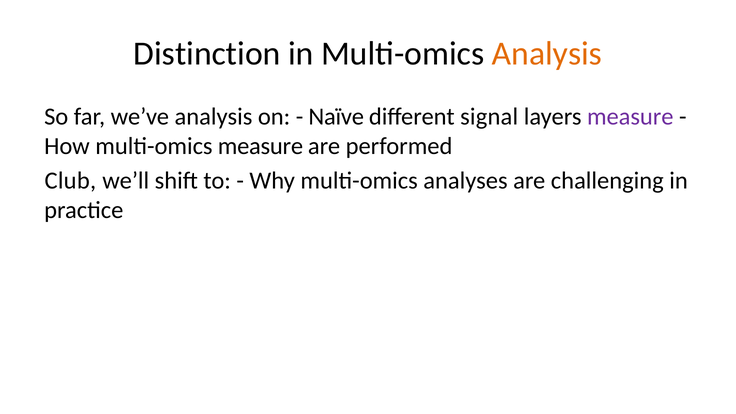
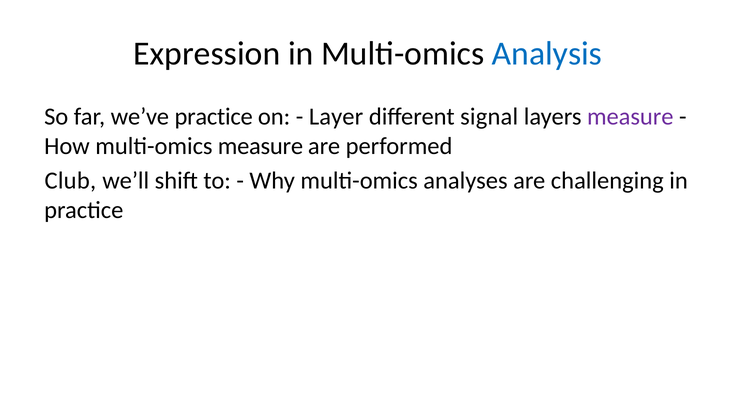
Distinction: Distinction -> Expression
Analysis at (547, 53) colour: orange -> blue
we’ve analysis: analysis -> practice
Naïve: Naïve -> Layer
